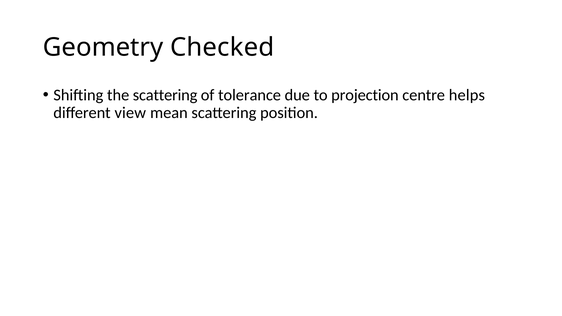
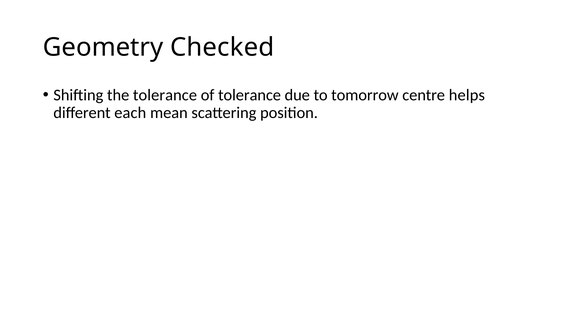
the scattering: scattering -> tolerance
projection: projection -> tomorrow
view: view -> each
